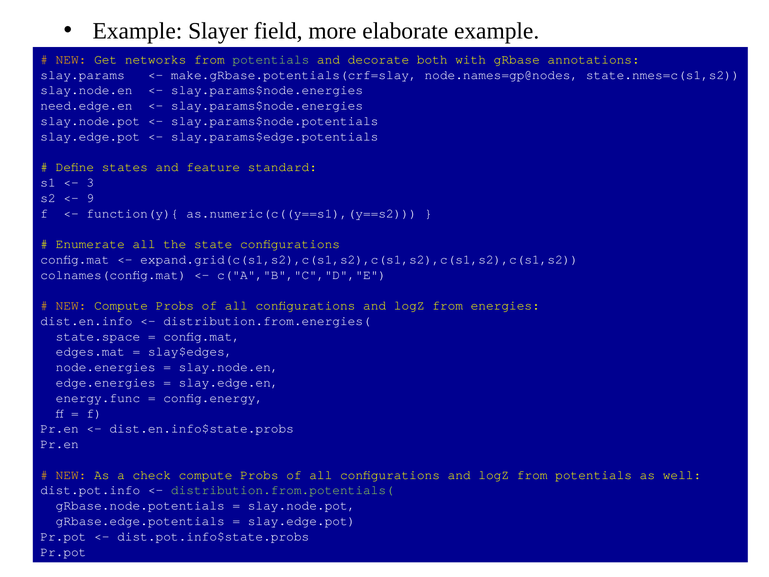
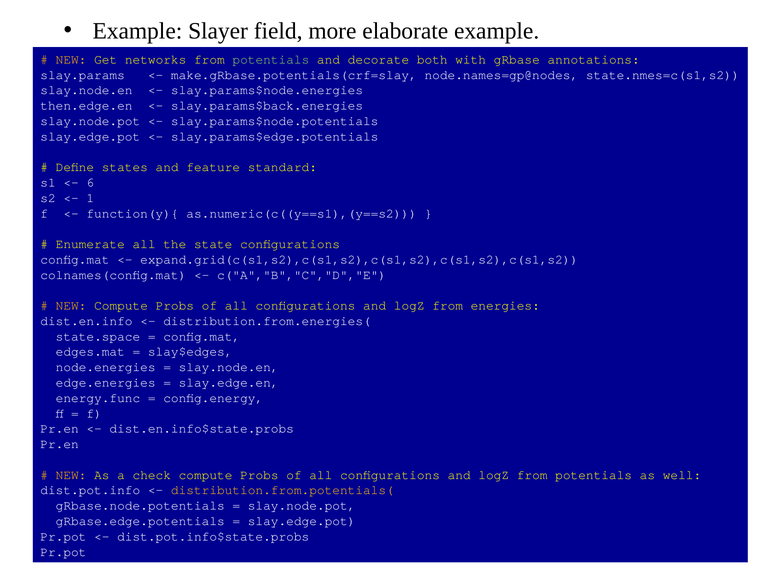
need.edge.en: need.edge.en -> then.edge.en
slay.params$node.energies at (267, 106): slay.params$node.energies -> slay.params$back.energies
3: 3 -> 6
9: 9 -> 1
distribution.from.potentials( colour: light green -> yellow
